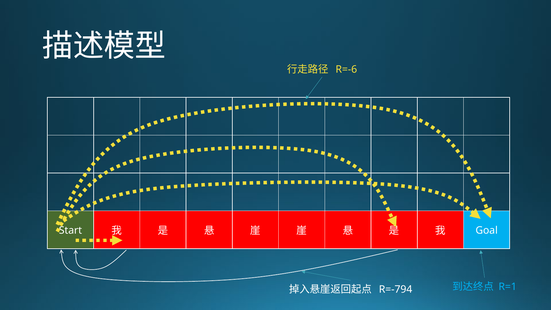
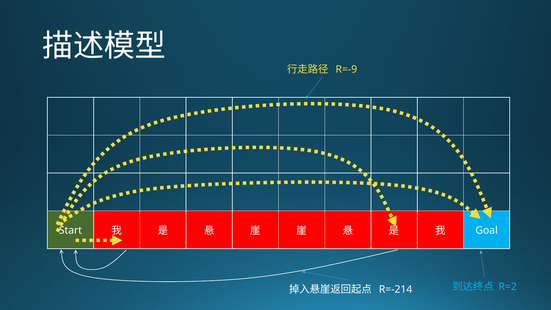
R=-6: R=-6 -> R=-9
R=-794: R=-794 -> R=-214
R=1: R=1 -> R=2
